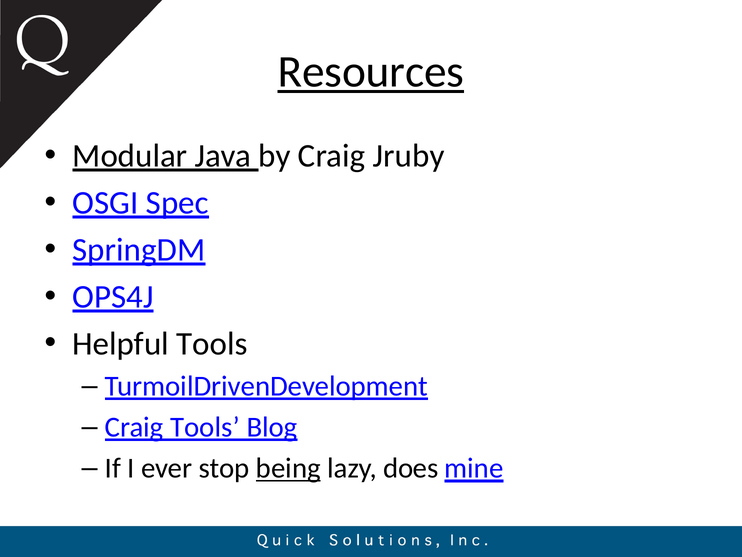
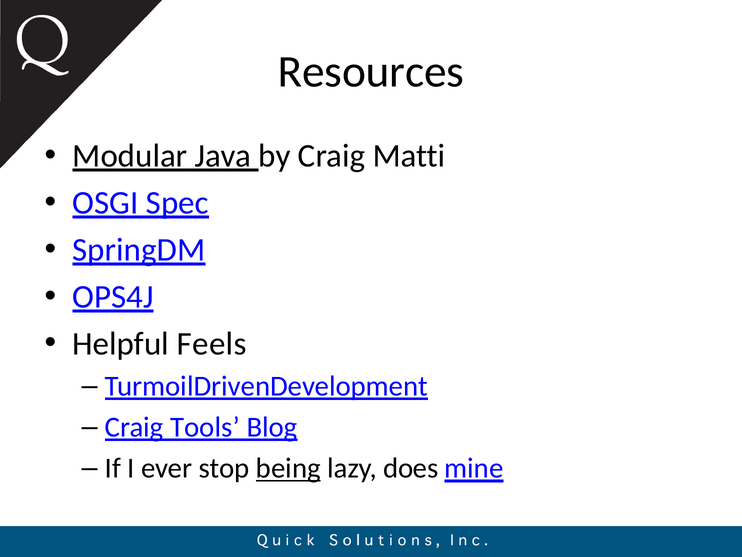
Resources underline: present -> none
Jruby: Jruby -> Matti
Helpful Tools: Tools -> Feels
